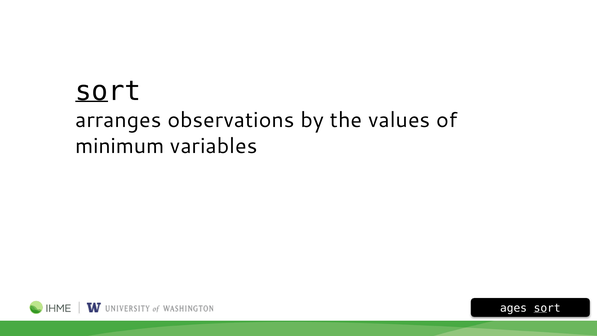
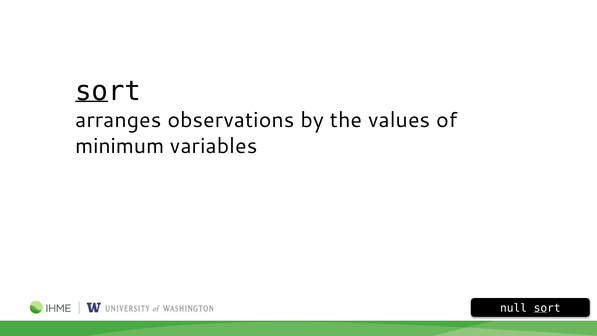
ages: ages -> null
